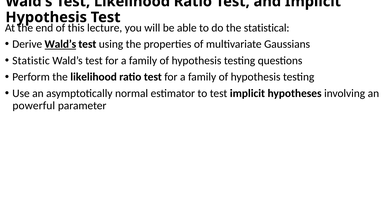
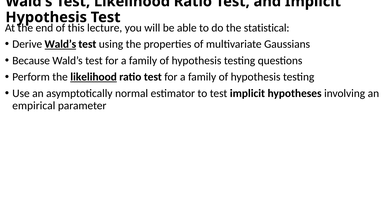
Statistic: Statistic -> Because
likelihood at (94, 77) underline: none -> present
powerful: powerful -> empirical
